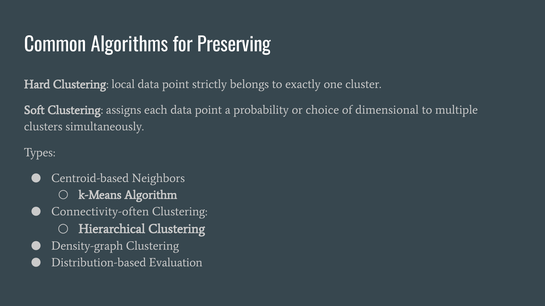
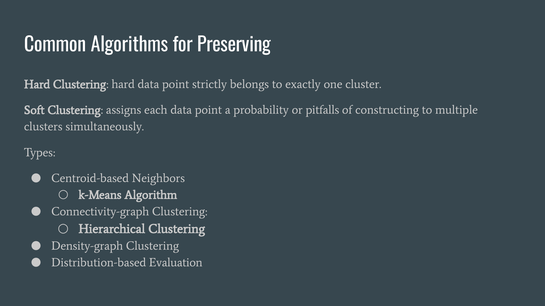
Clustering local: local -> hard
choice: choice -> pitfalls
dimensional: dimensional -> constructing
Connectivity-often: Connectivity-often -> Connectivity-graph
